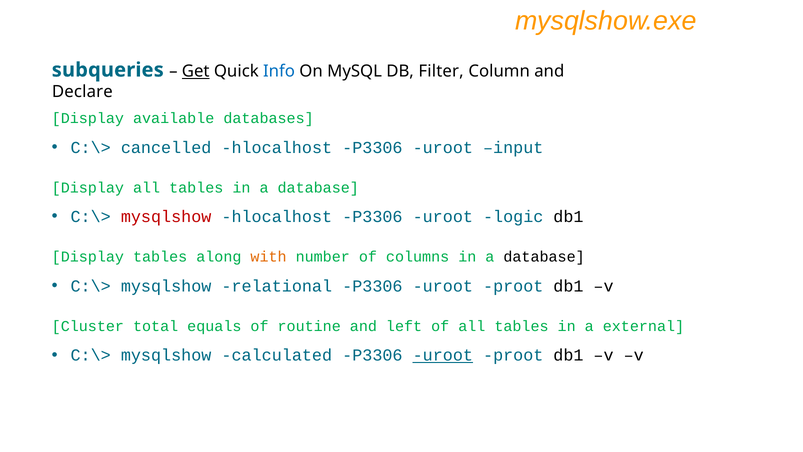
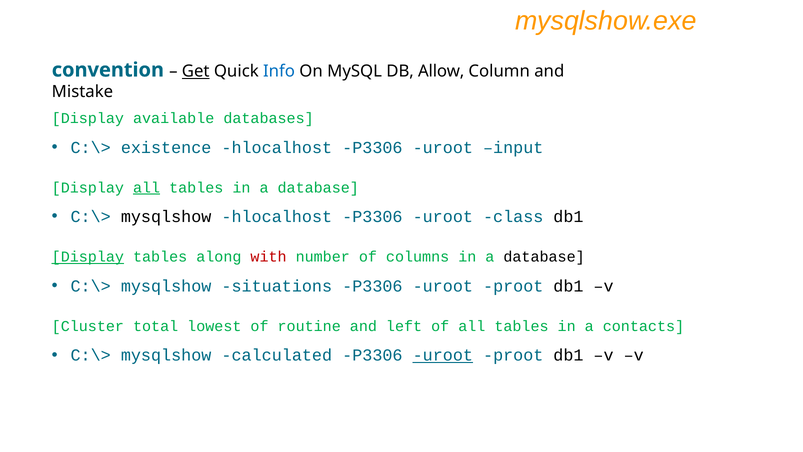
subqueries: subqueries -> convention
Filter: Filter -> Allow
Declare: Declare -> Mistake
cancelled: cancelled -> existence
all at (147, 188) underline: none -> present
mysqlshow at (166, 217) colour: red -> black
logic: logic -> class
Display at (88, 257) underline: none -> present
with colour: orange -> red
relational: relational -> situations
equals: equals -> lowest
external: external -> contacts
